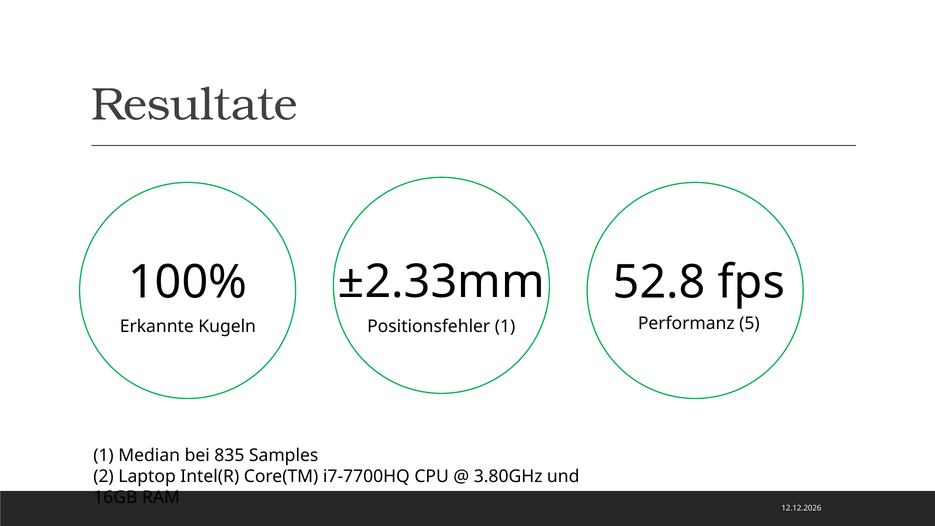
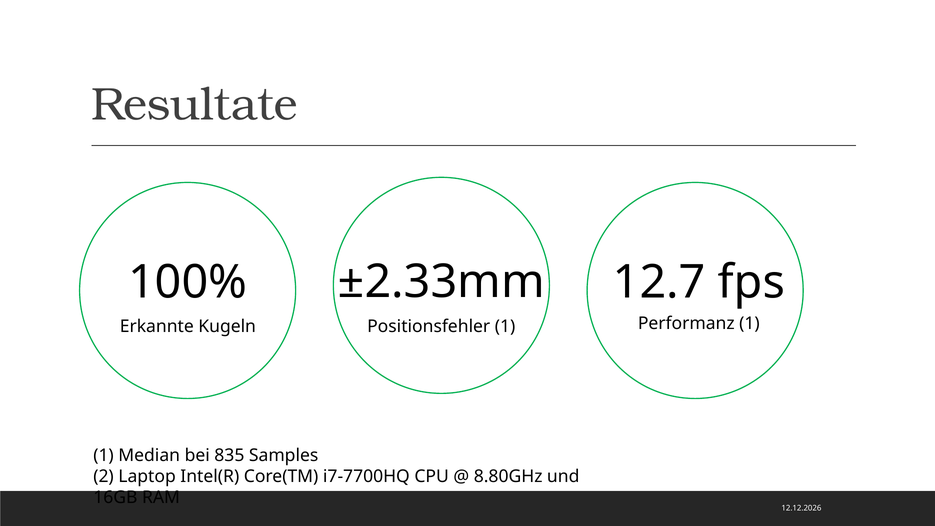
52.8: 52.8 -> 12.7
Performanz 5: 5 -> 1
3.80GHz: 3.80GHz -> 8.80GHz
